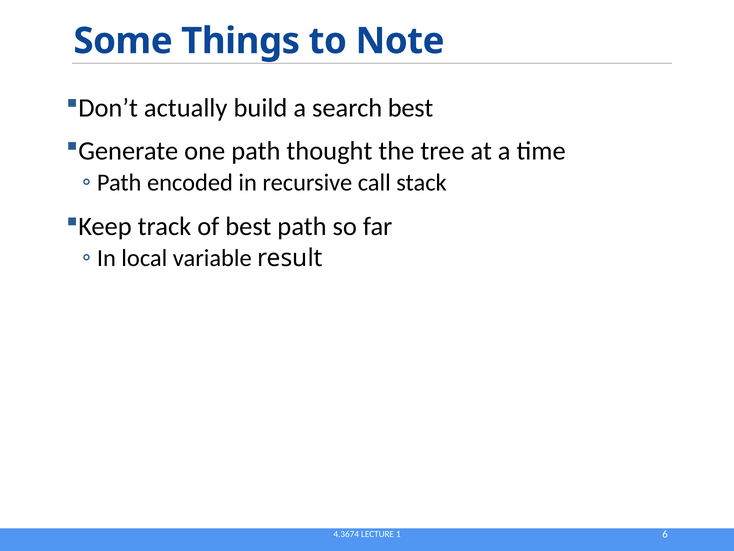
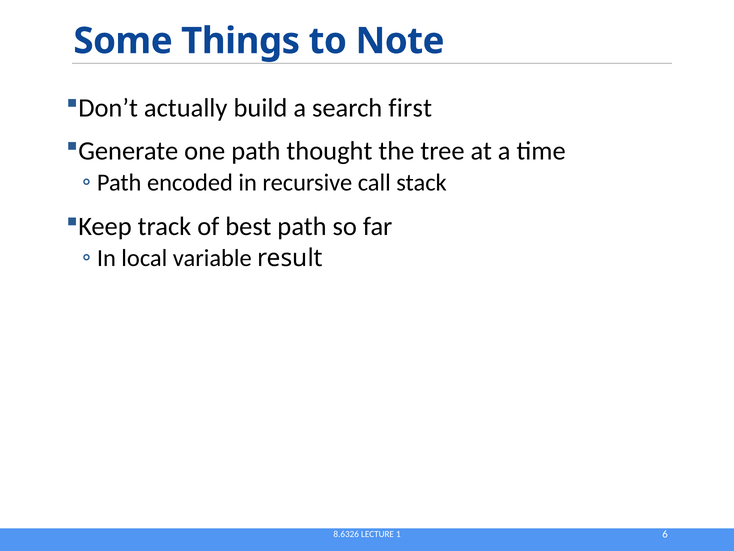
search best: best -> first
4.3674: 4.3674 -> 8.6326
